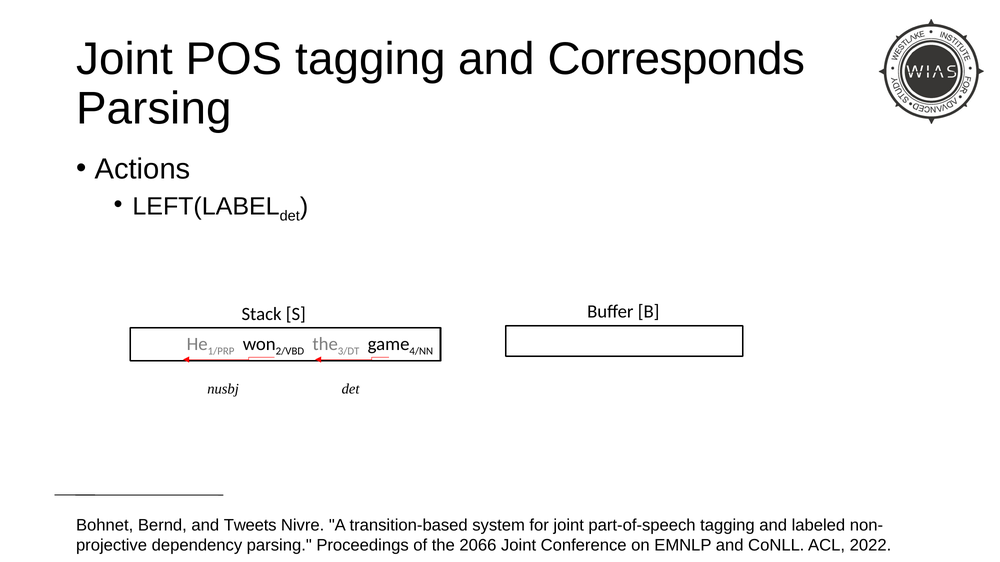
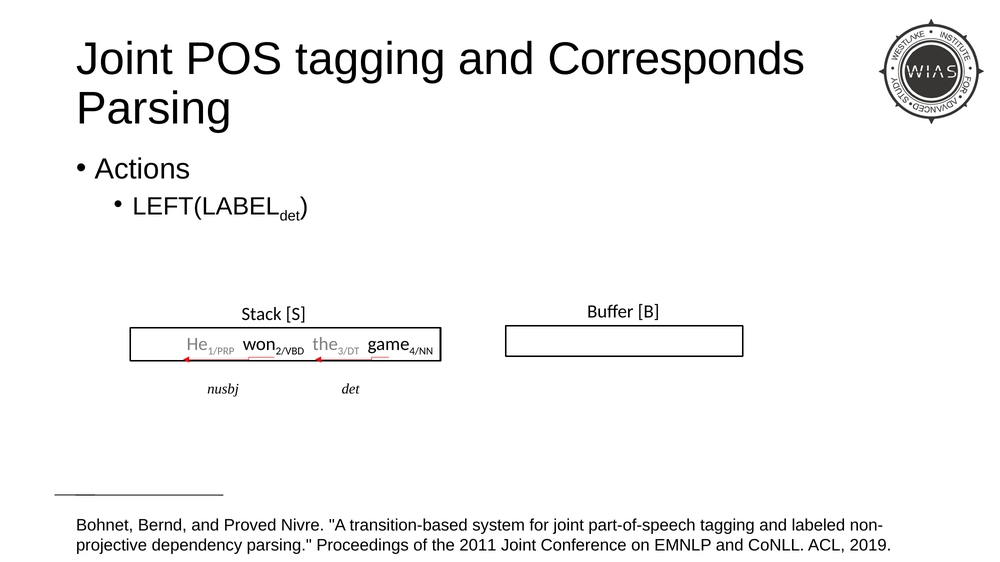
Tweets: Tweets -> Proved
2066: 2066 -> 2011
2022: 2022 -> 2019
